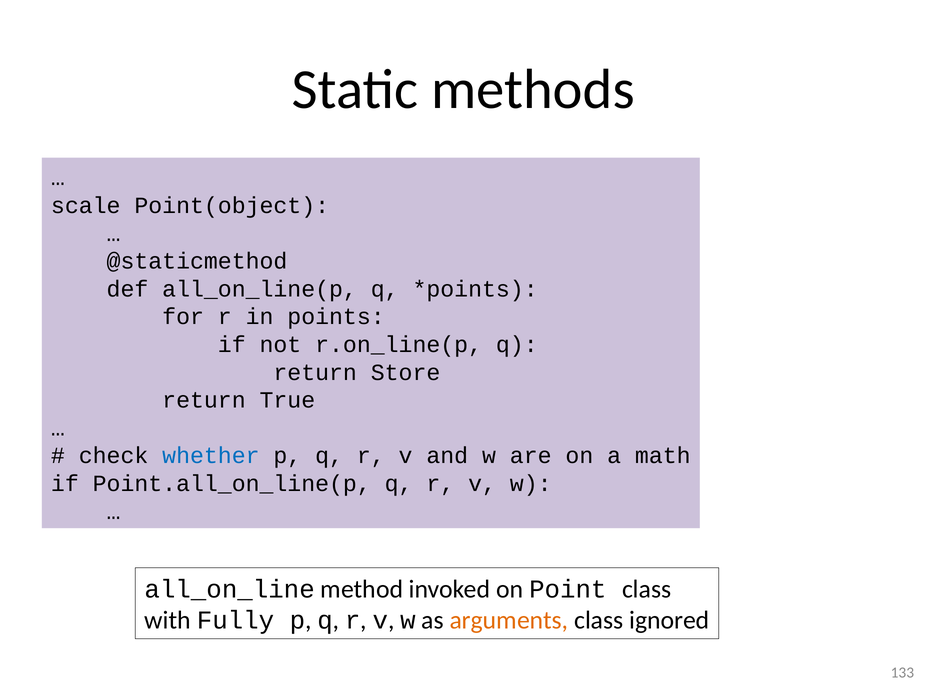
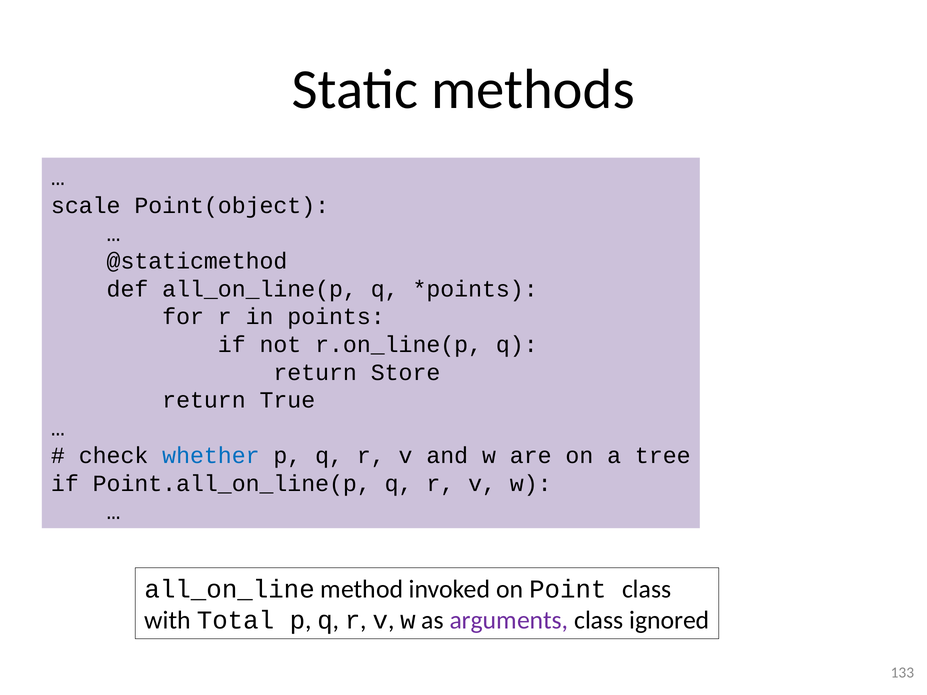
math: math -> tree
Fully: Fully -> Total
arguments colour: orange -> purple
